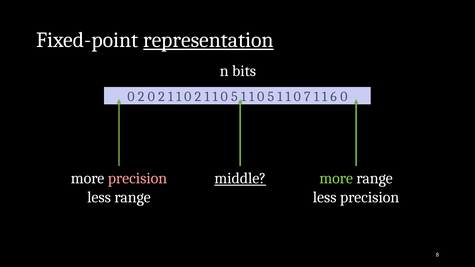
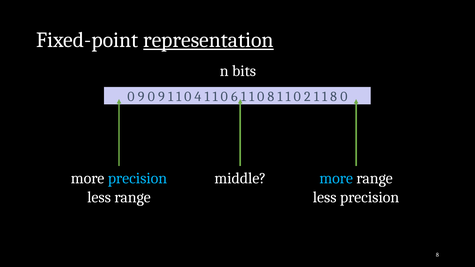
2 at (141, 97): 2 -> 9
2 at (161, 97): 2 -> 9
1 0 2: 2 -> 4
5 at (234, 97): 5 -> 6
5 at (271, 97): 5 -> 8
7: 7 -> 2
1 6: 6 -> 8
precision at (137, 178) colour: pink -> light blue
middle underline: present -> none
more at (336, 178) colour: light green -> light blue
